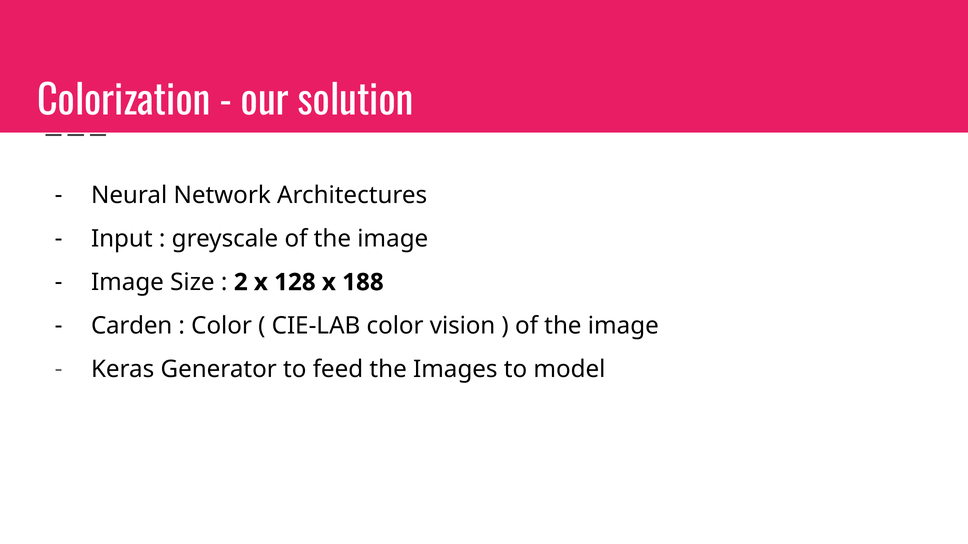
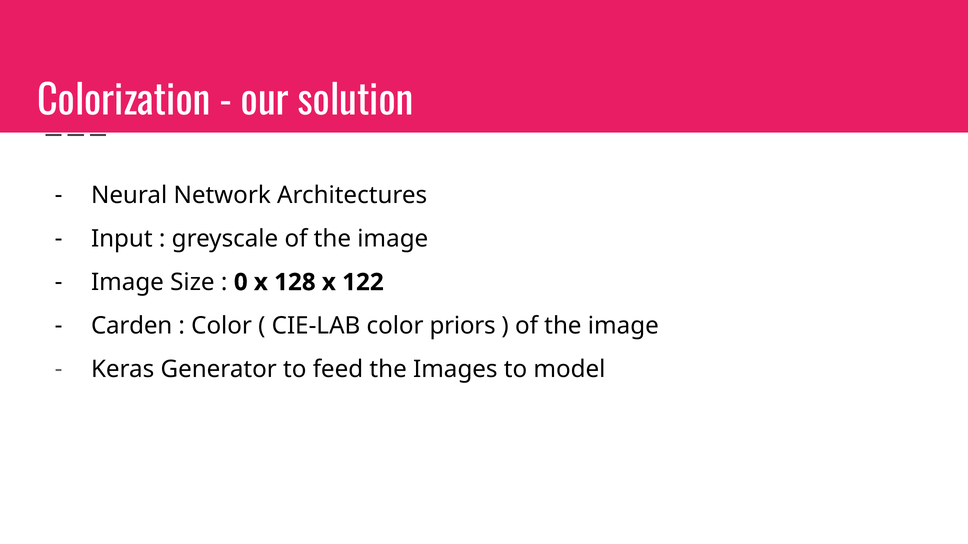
2: 2 -> 0
188: 188 -> 122
vision: vision -> priors
